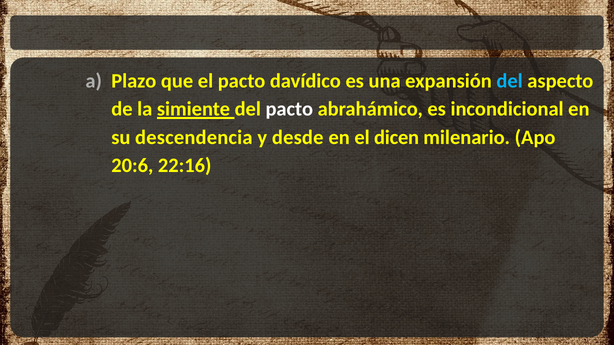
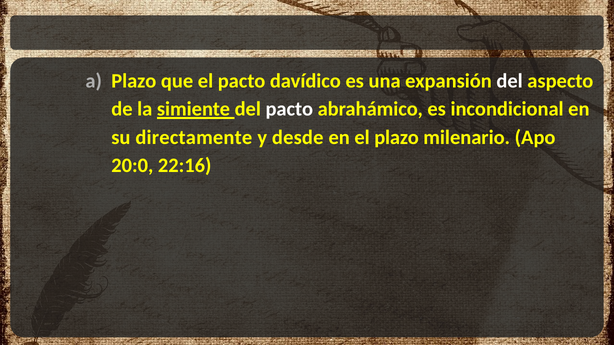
del at (510, 81) colour: light blue -> white
descendencia: descendencia -> directamente
el dicen: dicen -> plazo
20:6: 20:6 -> 20:0
